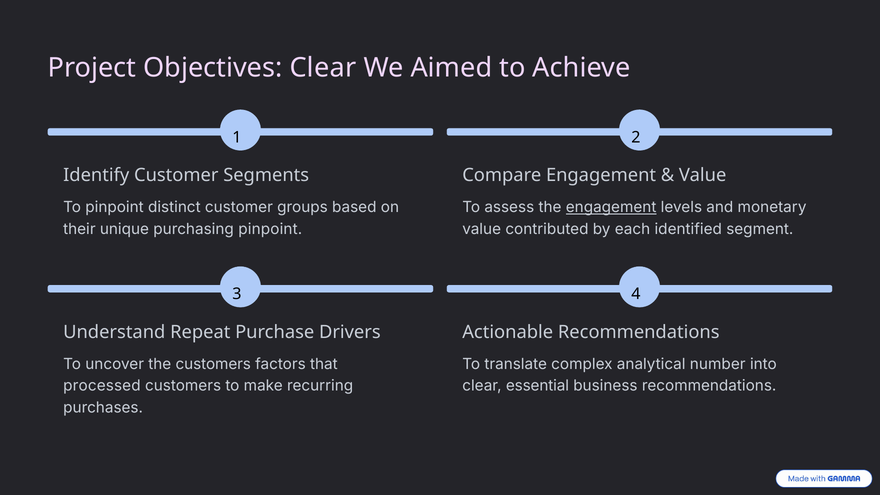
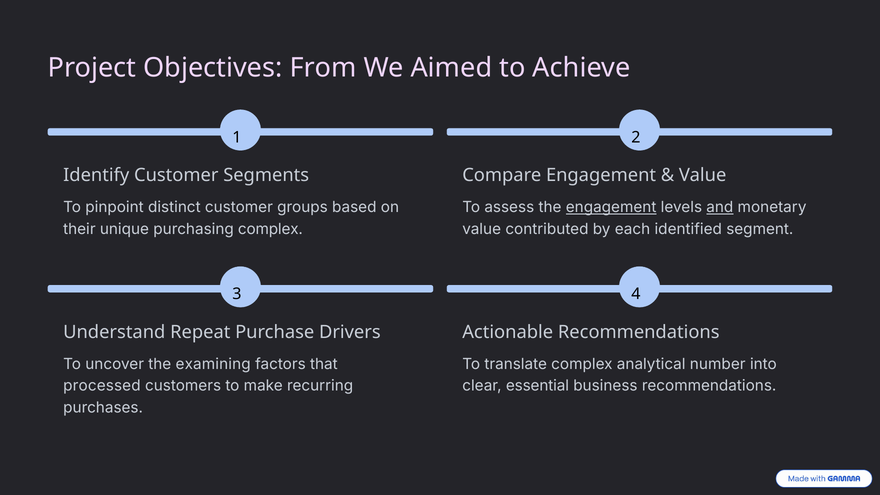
Objectives Clear: Clear -> From
and underline: none -> present
purchasing pinpoint: pinpoint -> complex
the customers: customers -> examining
